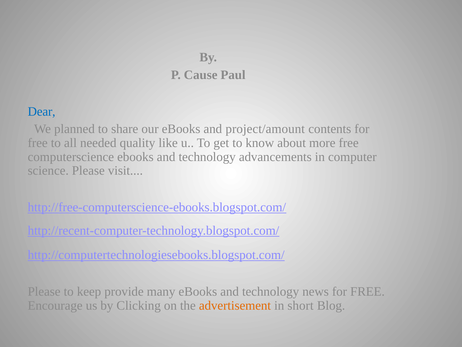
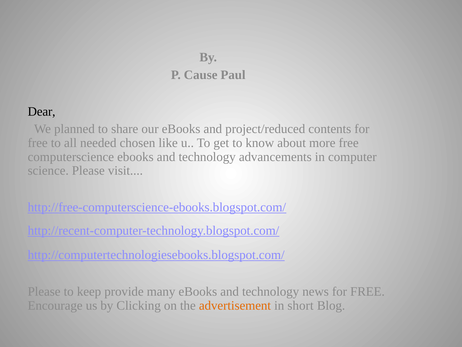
Dear colour: blue -> black
project/amount: project/amount -> project/reduced
quality: quality -> chosen
